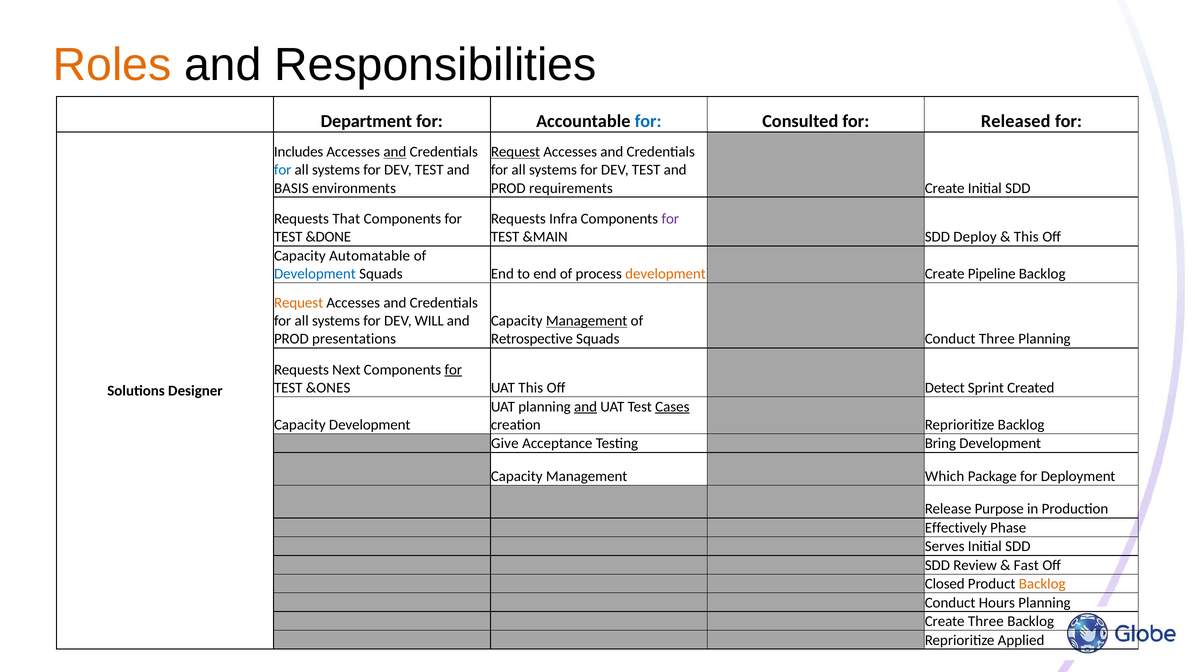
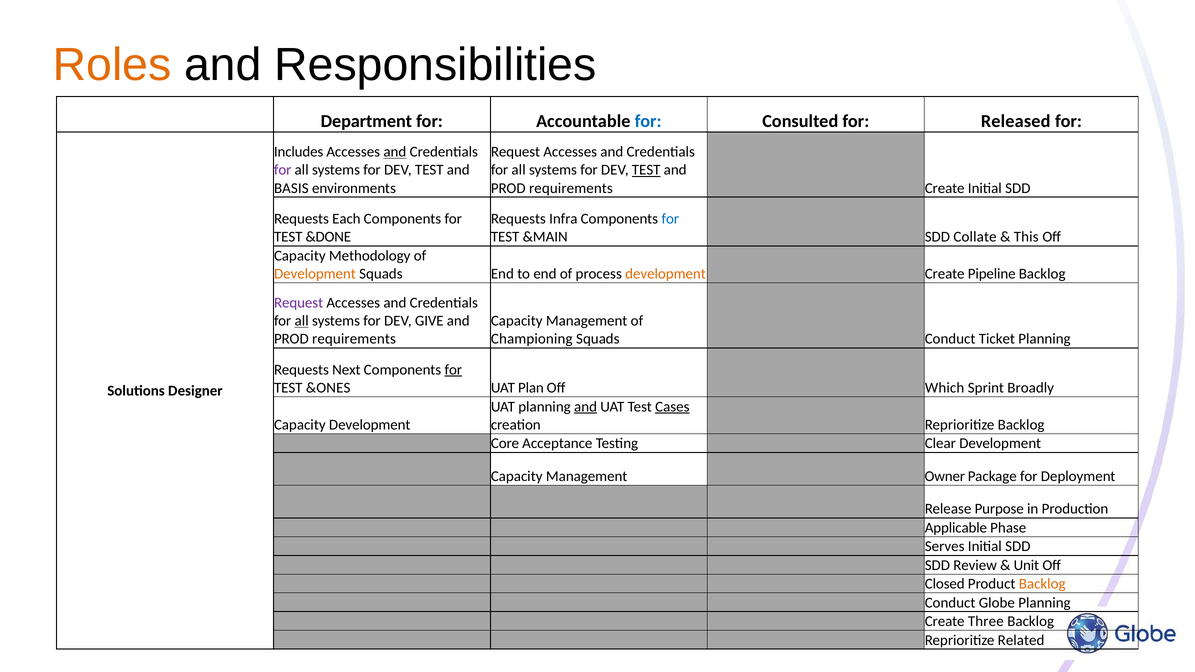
Request at (516, 152) underline: present -> none
for at (283, 170) colour: blue -> purple
TEST at (646, 170) underline: none -> present
That: That -> Each
for at (670, 219) colour: purple -> blue
Deploy: Deploy -> Collate
Automatable: Automatable -> Methodology
Development at (315, 274) colour: blue -> orange
Request at (299, 303) colour: orange -> purple
all at (302, 321) underline: none -> present
WILL: WILL -> GIVE
Management at (587, 321) underline: present -> none
presentations at (354, 339): presentations -> requirements
Retrospective: Retrospective -> Championing
Conduct Three: Three -> Ticket
UAT This: This -> Plan
Detect: Detect -> Which
Created: Created -> Broadly
Give: Give -> Core
Bring: Bring -> Clear
Which: Which -> Owner
Effectively: Effectively -> Applicable
Fast: Fast -> Unit
Hours: Hours -> Globe
Applied: Applied -> Related
